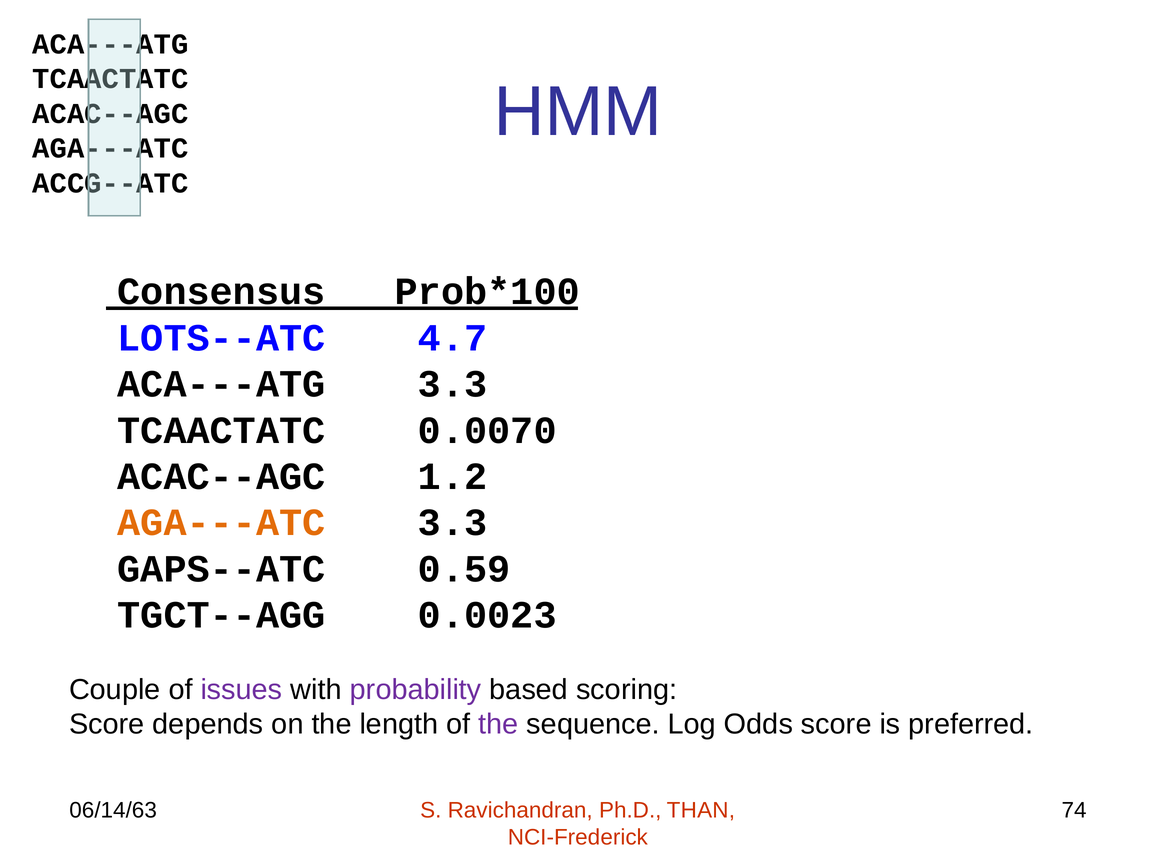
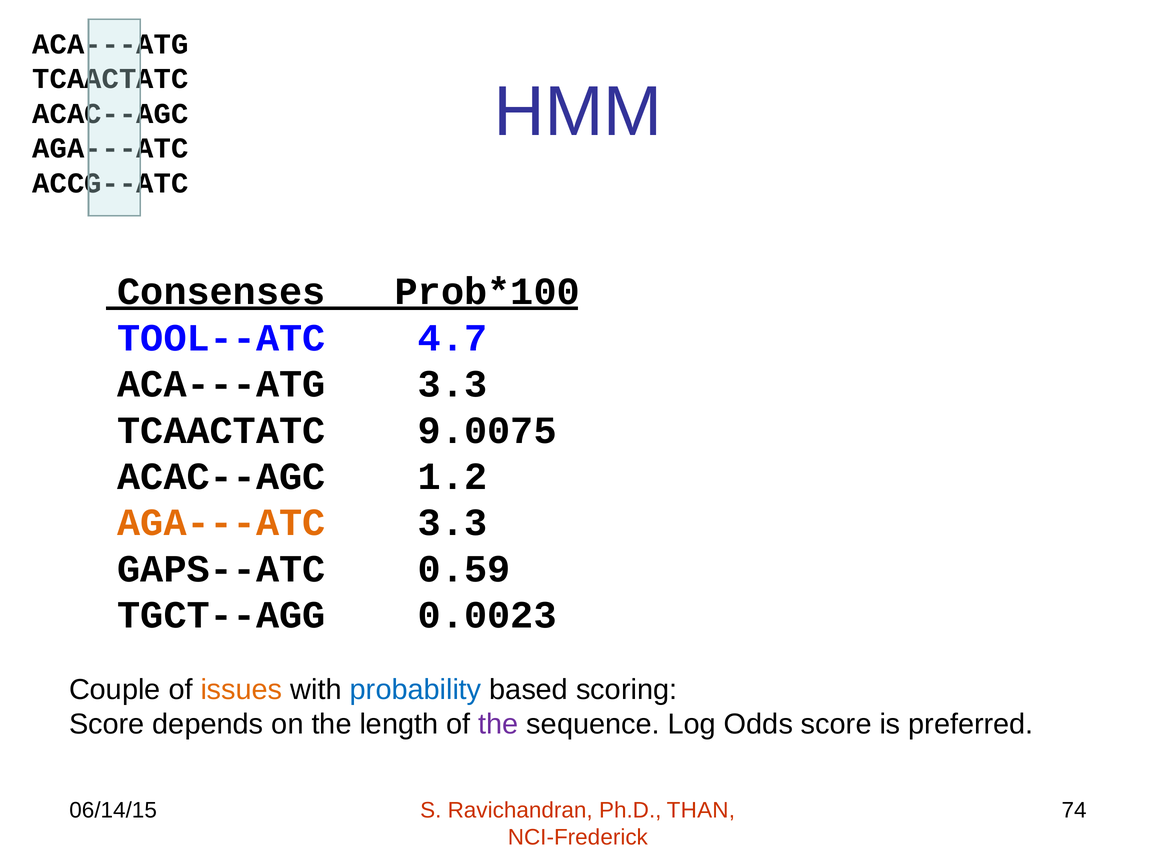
Consensus at (221, 292): Consensus -> Consenses
LOTS--ATC: LOTS--ATC -> TOOL--ATC
0.0070: 0.0070 -> 9.0075
issues colour: purple -> orange
probability colour: purple -> blue
06/14/63: 06/14/63 -> 06/14/15
